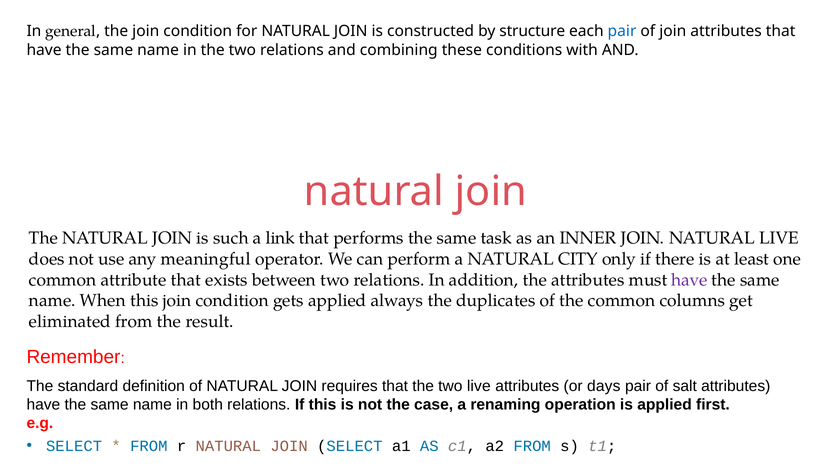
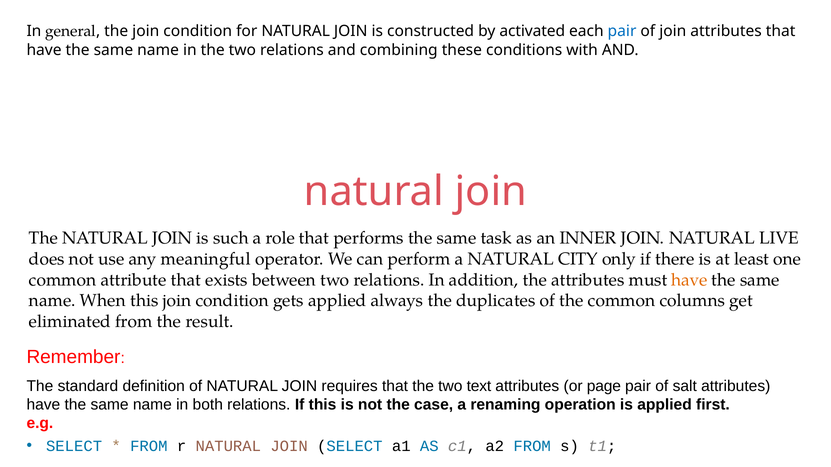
structure: structure -> activated
link: link -> role
have at (689, 280) colour: purple -> orange
two live: live -> text
days: days -> page
